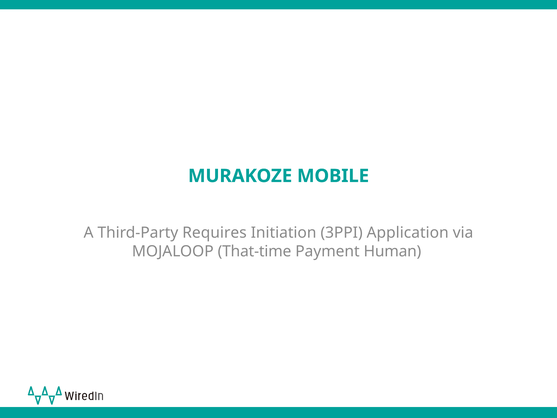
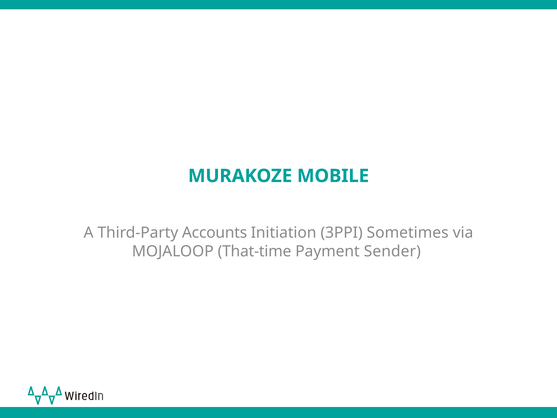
Requires: Requires -> Accounts
Application: Application -> Sometimes
Human: Human -> Sender
